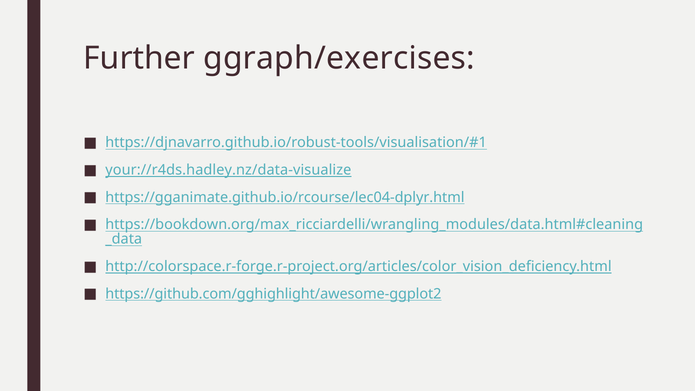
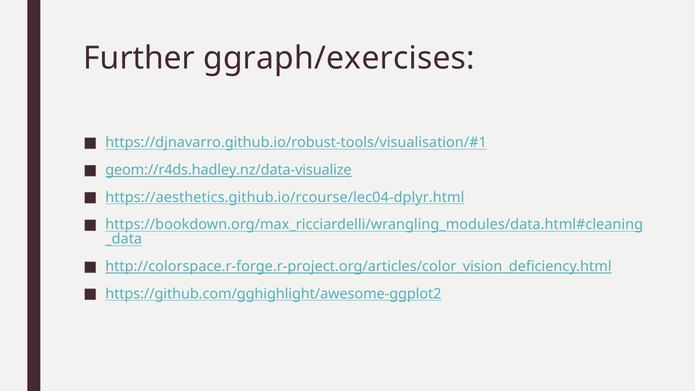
your://r4ds.hadley.nz/data-visualize: your://r4ds.hadley.nz/data-visualize -> geom://r4ds.hadley.nz/data-visualize
https://gganimate.github.io/rcourse/lec04-dplyr.html: https://gganimate.github.io/rcourse/lec04-dplyr.html -> https://aesthetics.github.io/rcourse/lec04-dplyr.html
